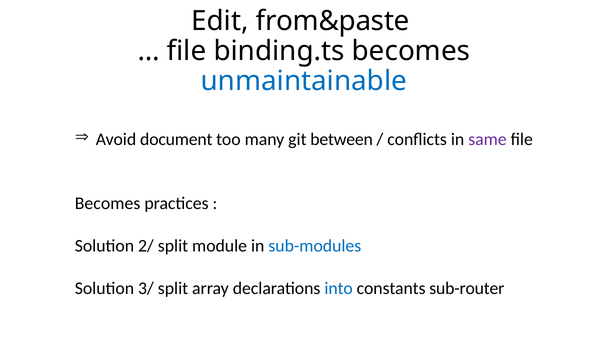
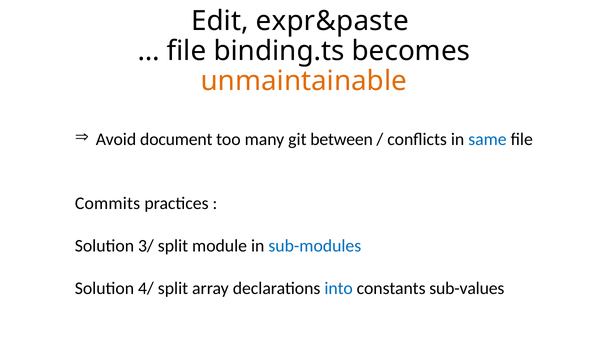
from&paste: from&paste -> expr&paste
unmaintainable colour: blue -> orange
same colour: purple -> blue
Becomes at (108, 203): Becomes -> Commits
2/: 2/ -> 3/
3/: 3/ -> 4/
sub-router: sub-router -> sub-values
